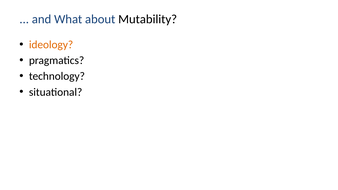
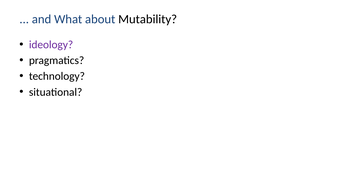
ideology colour: orange -> purple
